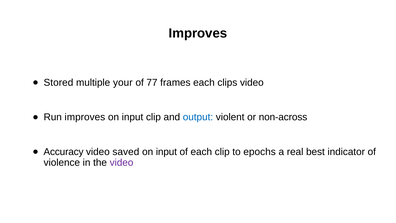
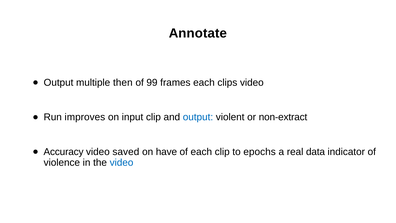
Improves at (198, 33): Improves -> Annotate
Stored at (58, 82): Stored -> Output
your: your -> then
77: 77 -> 99
non-across: non-across -> non-extract
input at (166, 152): input -> have
best: best -> data
video at (122, 162) colour: purple -> blue
